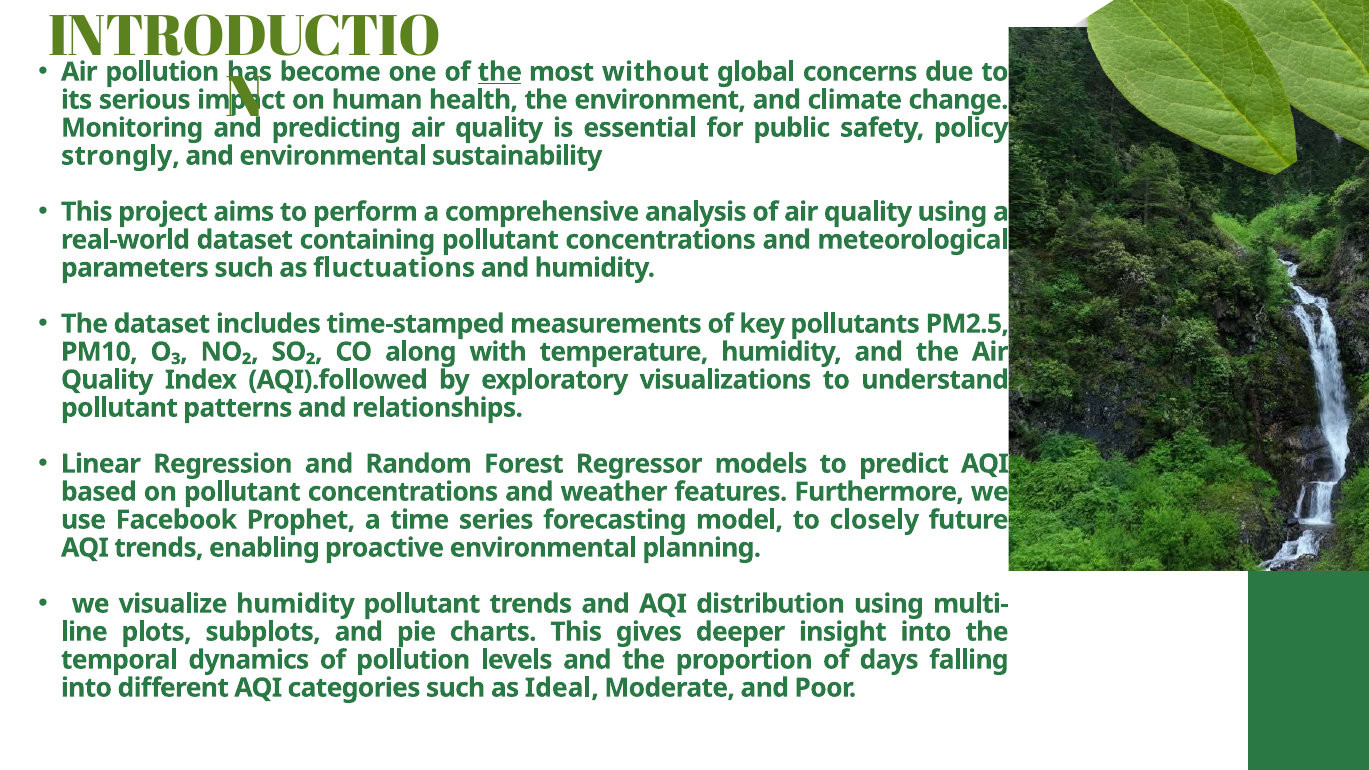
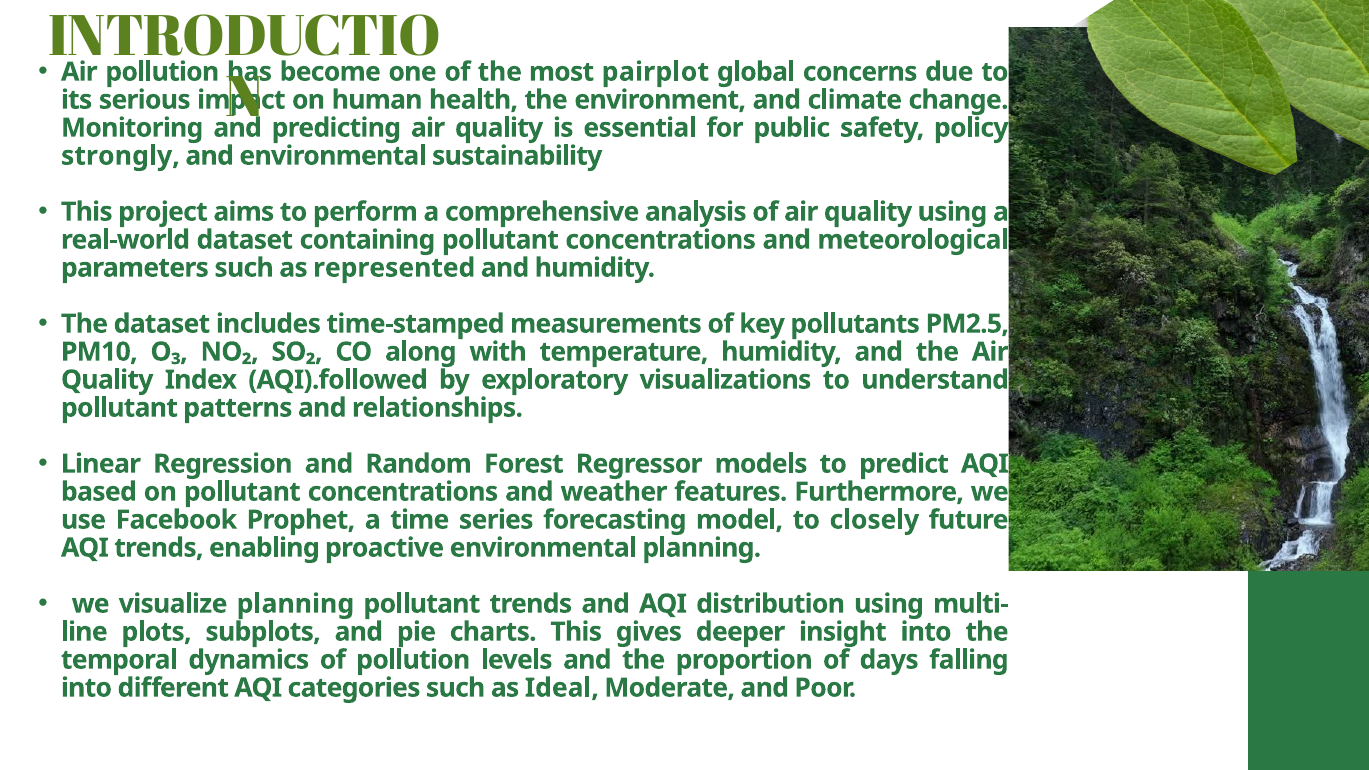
the at (500, 72) underline: present -> none
without: without -> pairplot
fluctuations: fluctuations -> represented
visualize humidity: humidity -> planning
